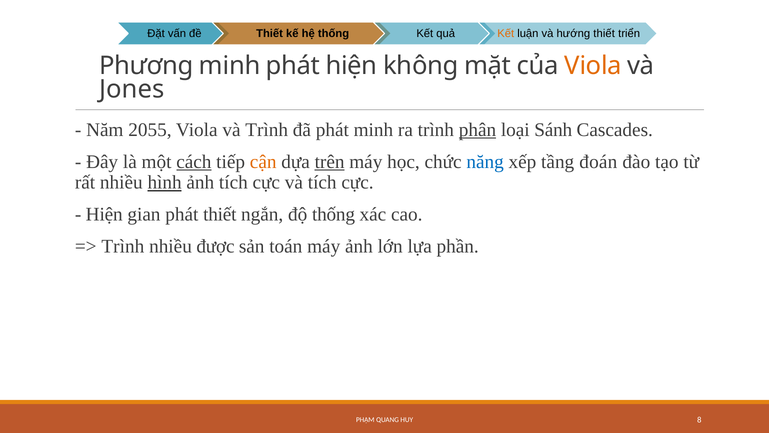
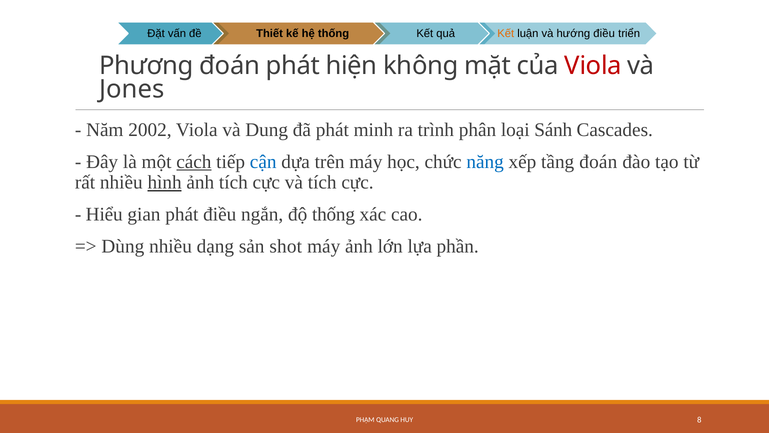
hướng thiết: thiết -> điều
Phương minh: minh -> đoán
Viola at (593, 66) colour: orange -> red
2055: 2055 -> 2002
và Trình: Trình -> Dung
phân underline: present -> none
cận colour: orange -> blue
trên underline: present -> none
Hiện at (104, 214): Hiện -> Hiểu
phát thiết: thiết -> điều
Trình at (123, 246): Trình -> Dùng
được: được -> dạng
toán: toán -> shot
